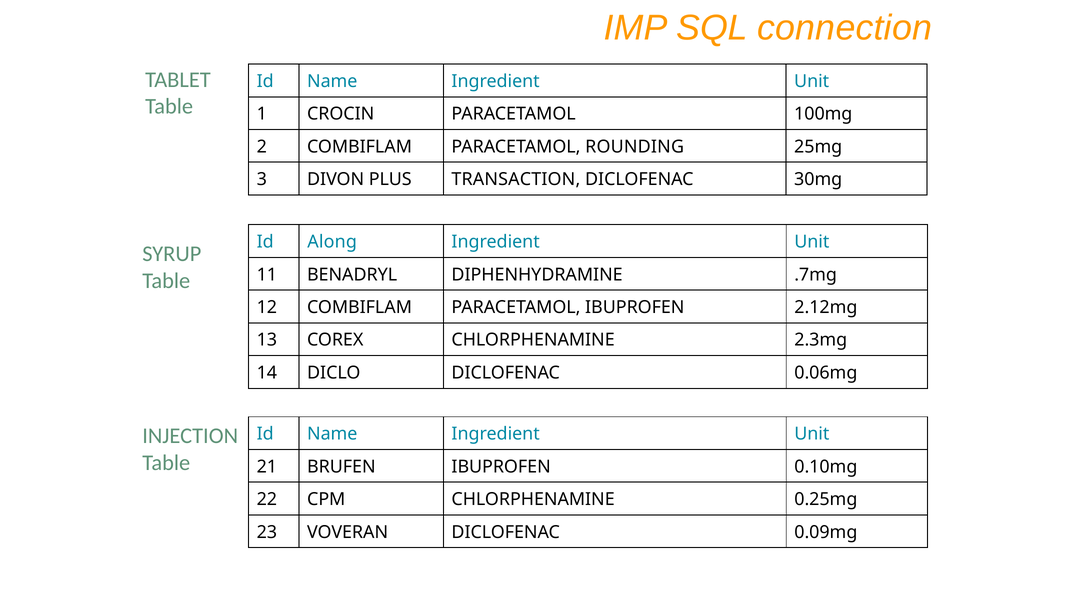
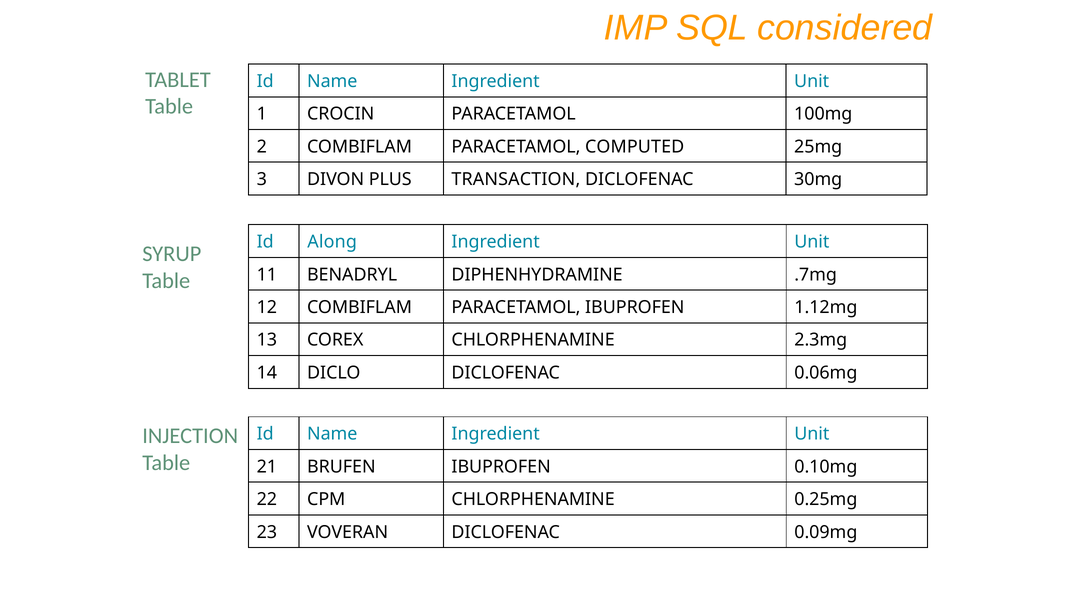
connection: connection -> considered
ROUNDING: ROUNDING -> COMPUTED
2.12mg: 2.12mg -> 1.12mg
